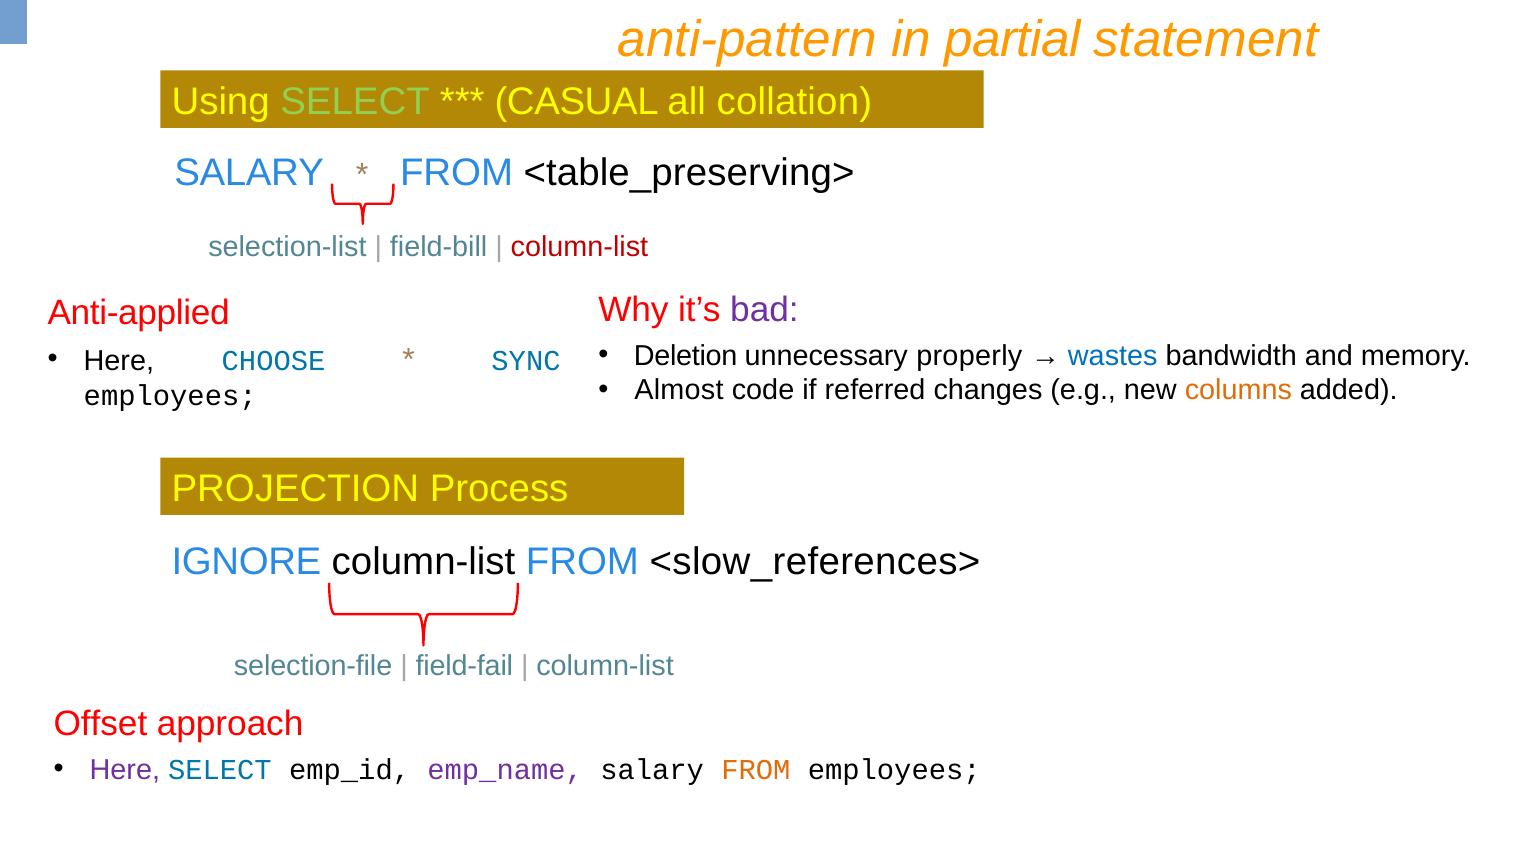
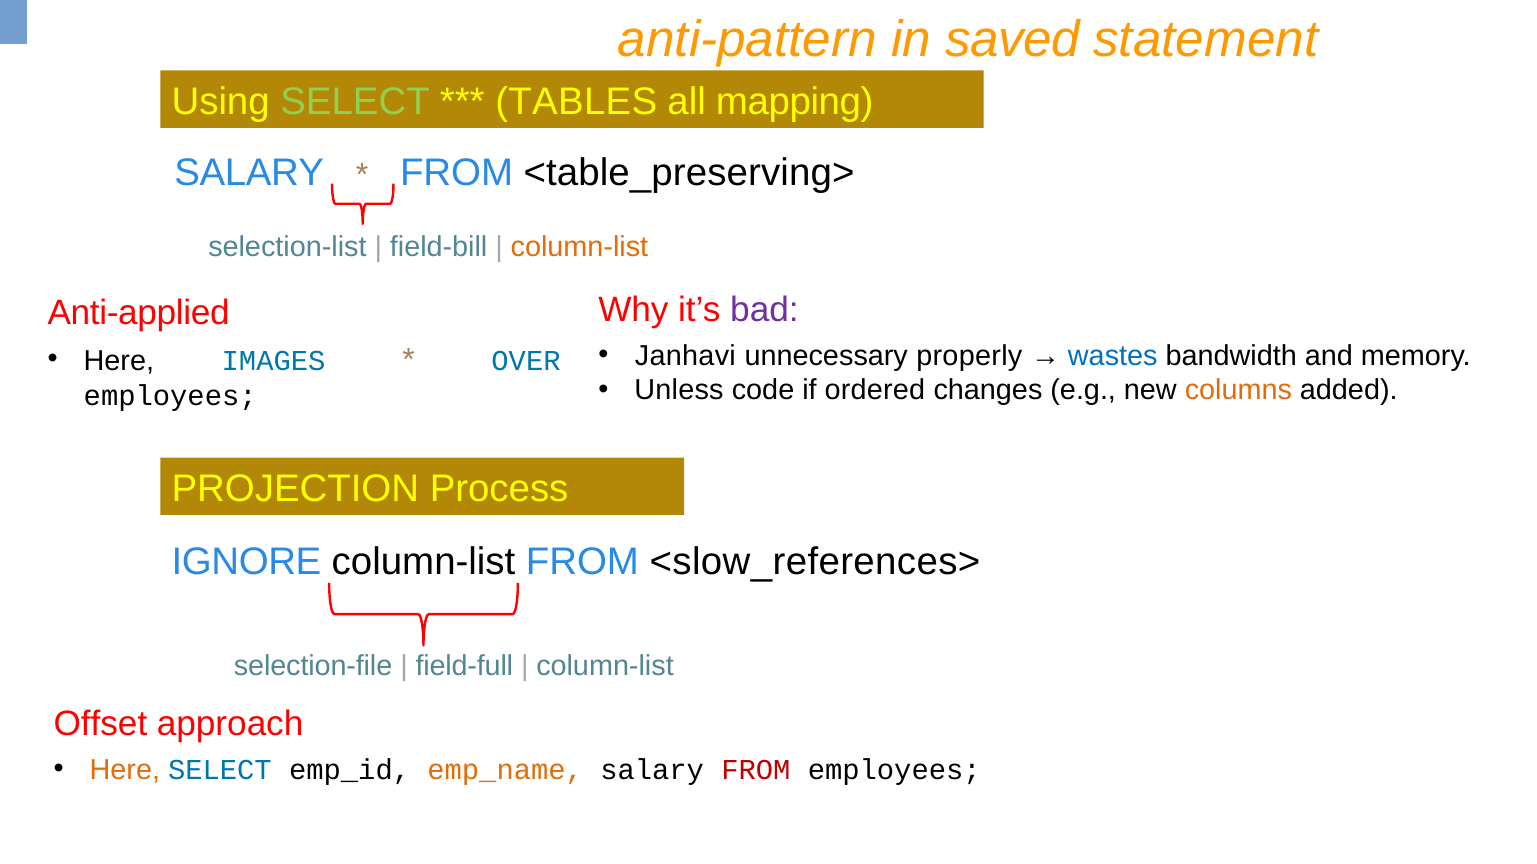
partial: partial -> saved
CASUAL: CASUAL -> TABLES
collation: collation -> mapping
column-list at (579, 247) colour: red -> orange
Deletion: Deletion -> Janhavi
CHOOSE: CHOOSE -> IMAGES
SYNC: SYNC -> OVER
Almost: Almost -> Unless
referred: referred -> ordered
field-fail: field-fail -> field-full
Here at (125, 770) colour: purple -> orange
emp_name colour: purple -> orange
FROM at (756, 770) colour: orange -> red
